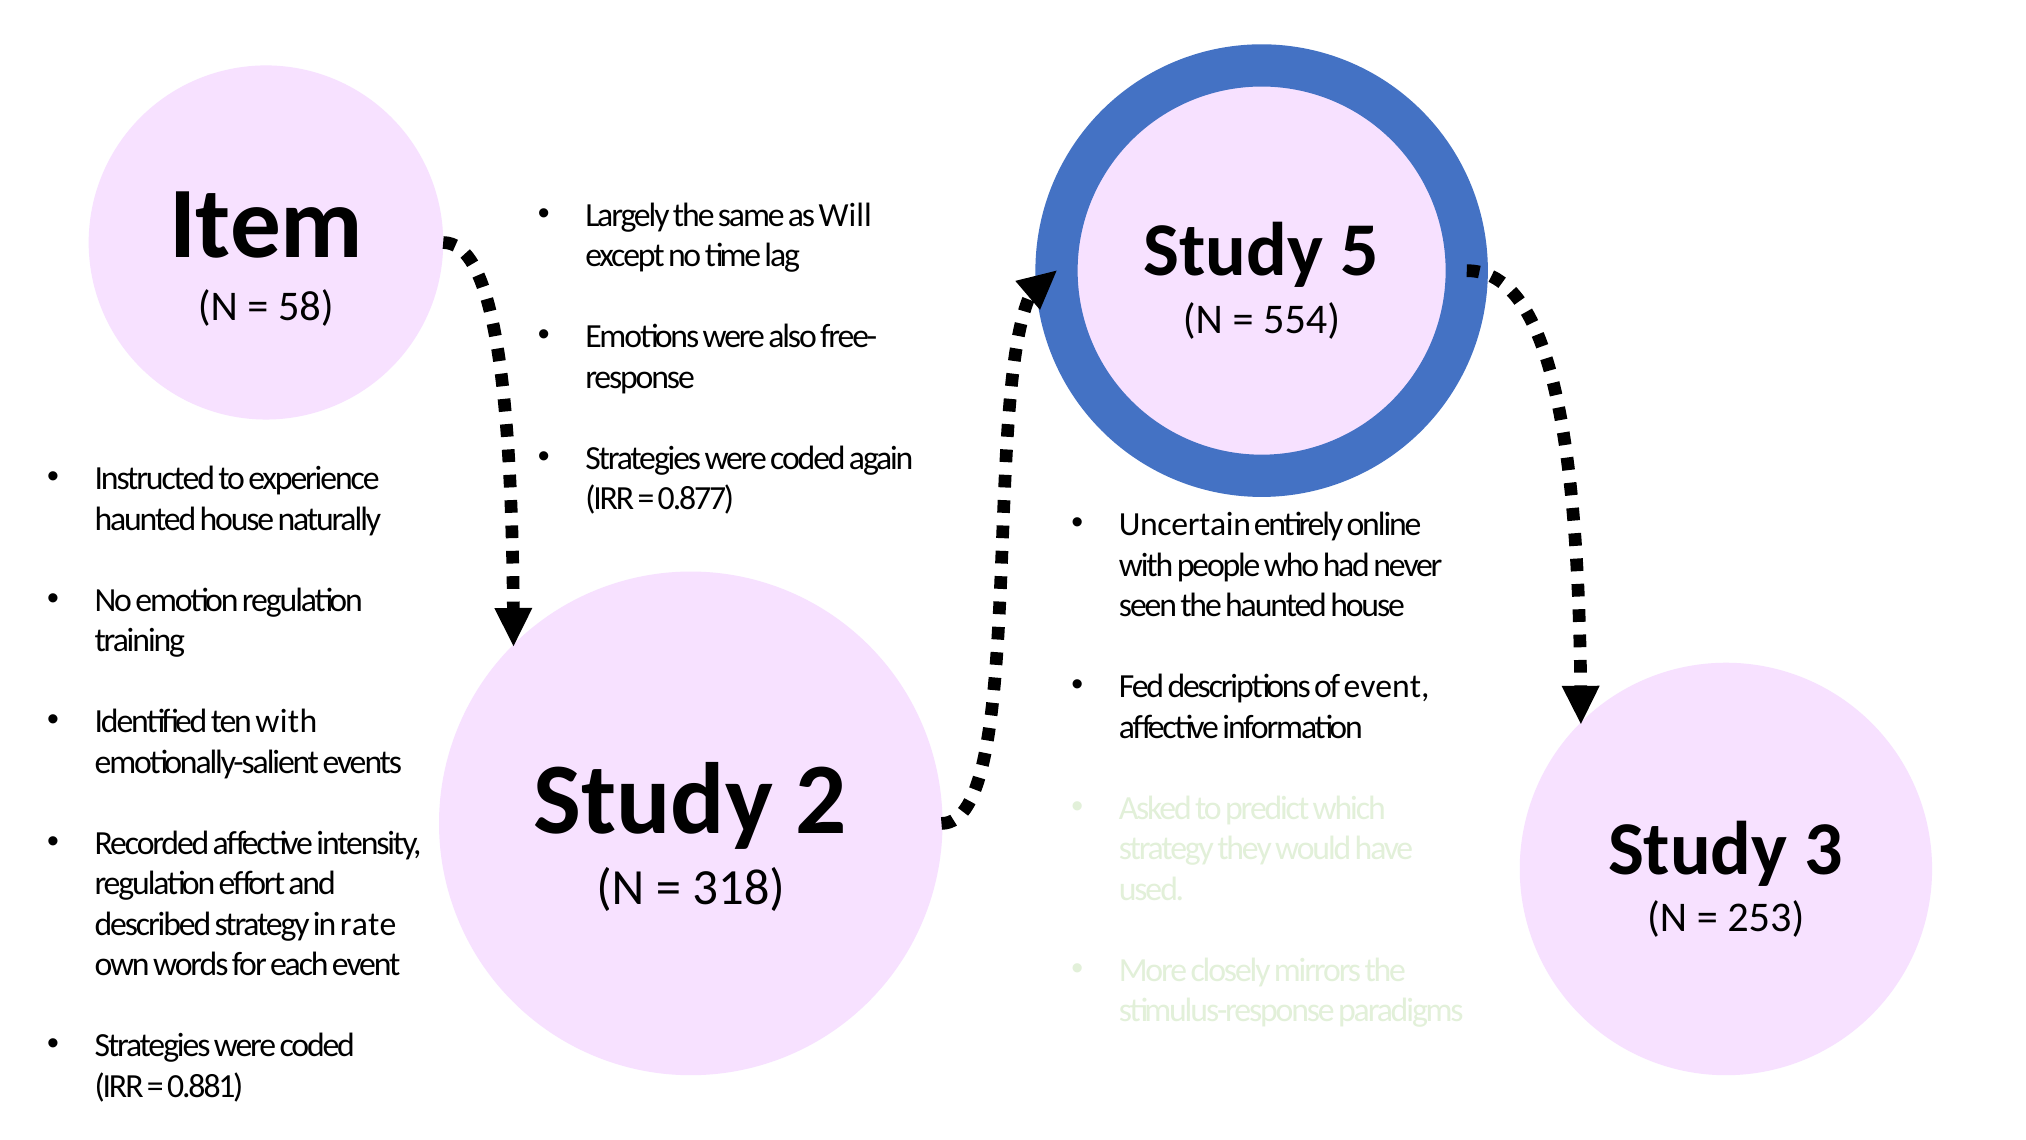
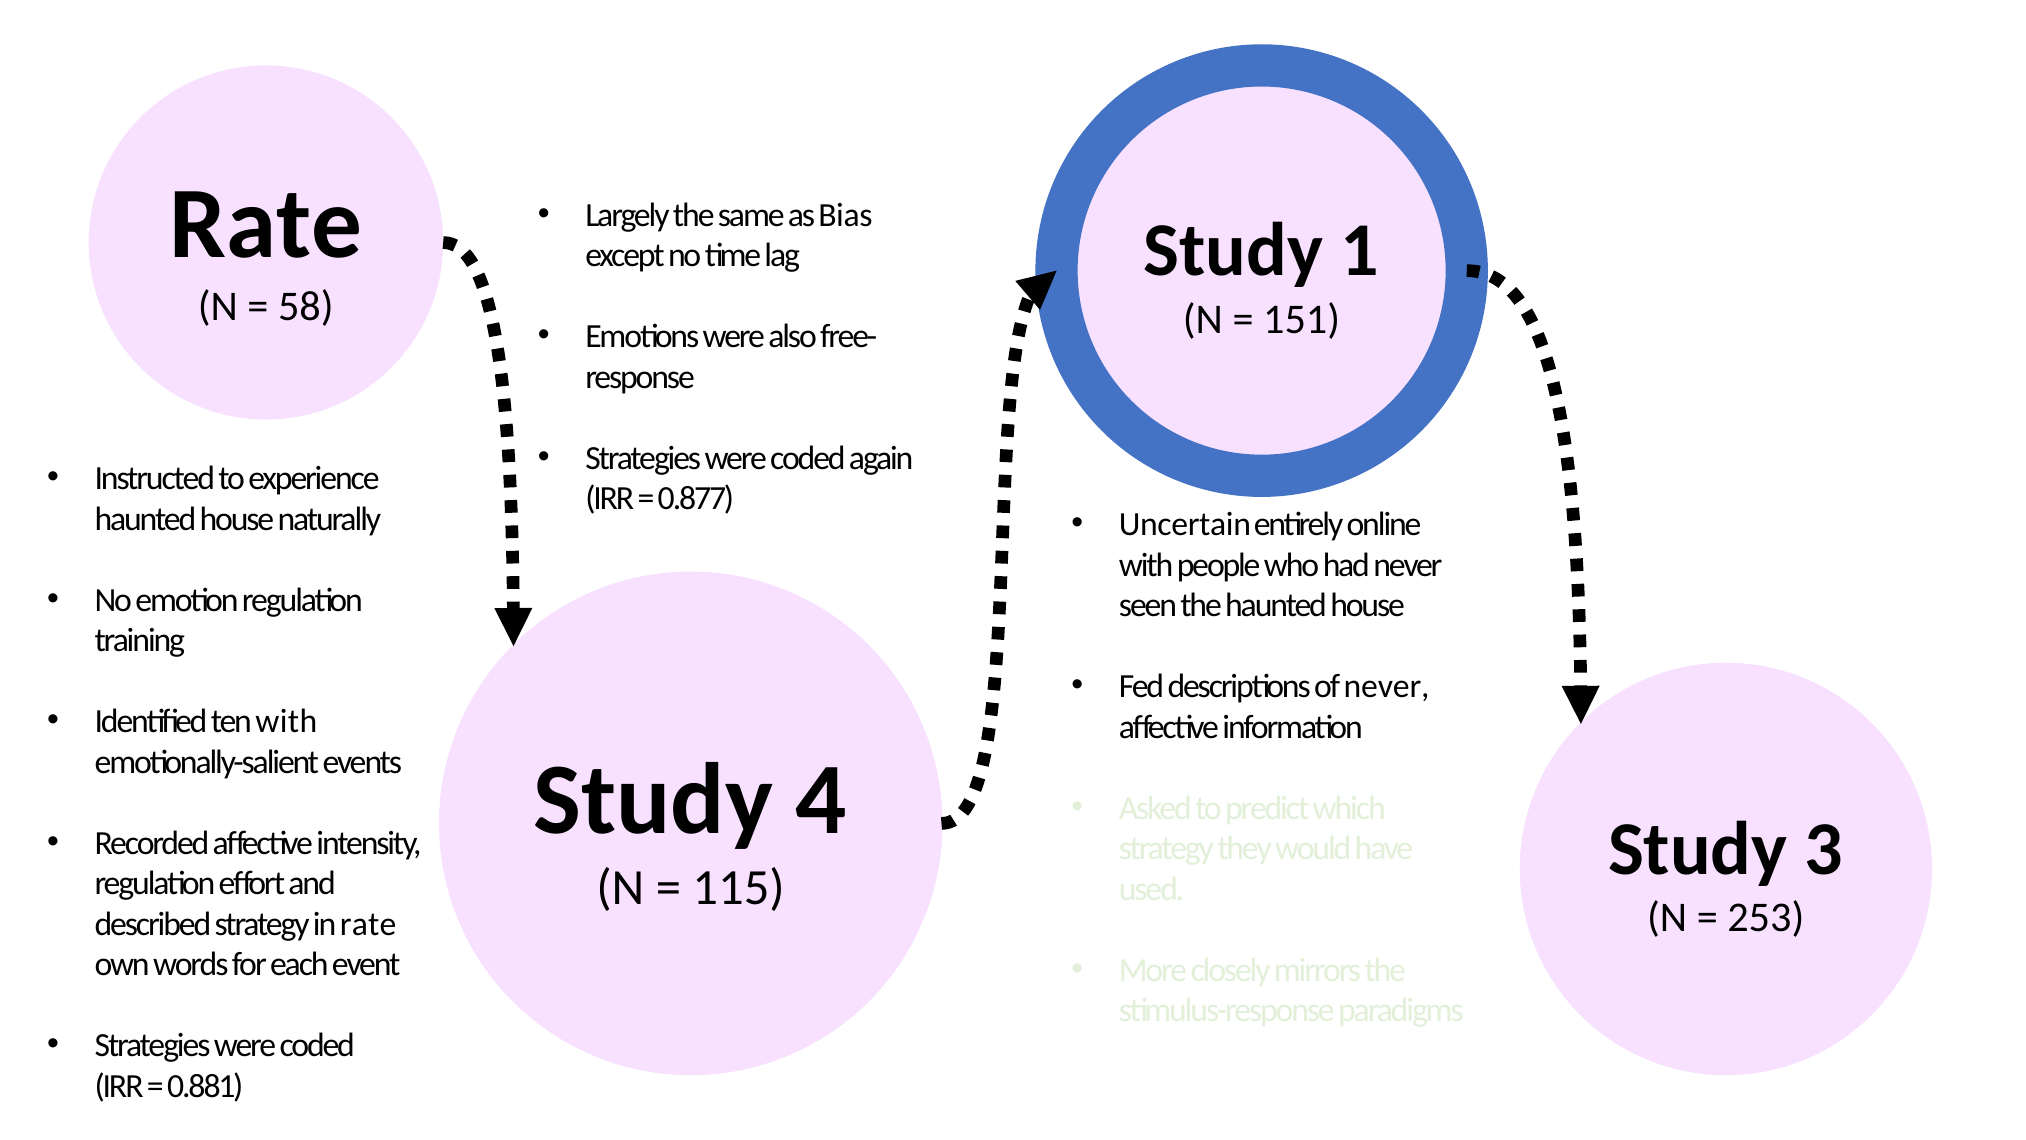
Item at (266, 224): Item -> Rate
Will: Will -> Bias
5: 5 -> 1
554: 554 -> 151
of event: event -> never
2: 2 -> 4
318: 318 -> 115
